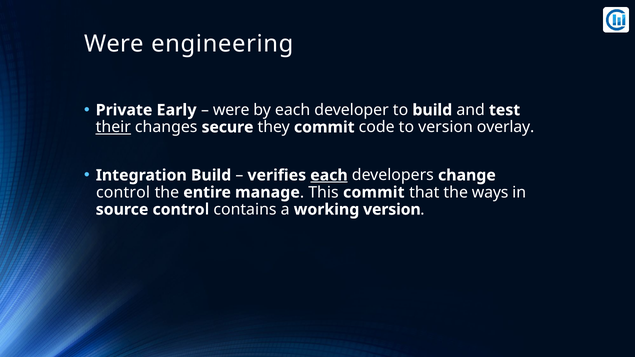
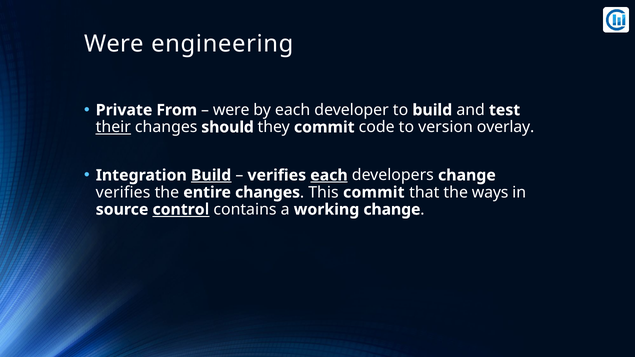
Early: Early -> From
secure: secure -> should
Build at (211, 175) underline: none -> present
control at (123, 193): control -> verifies
entire manage: manage -> changes
control at (181, 210) underline: none -> present
working version: version -> change
